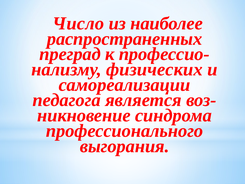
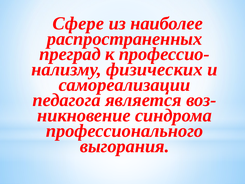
Число: Число -> Сфере
